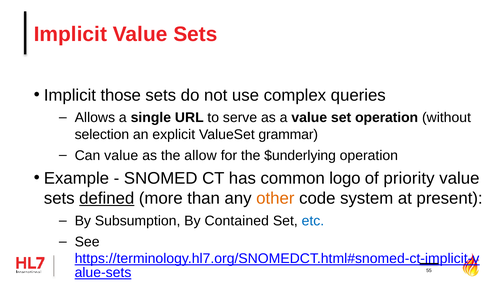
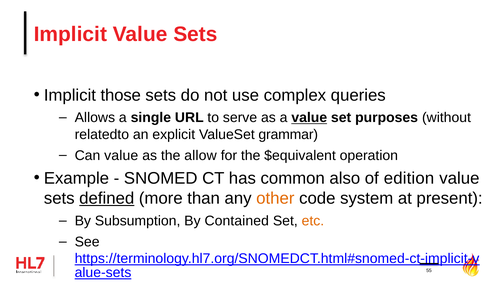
value at (309, 118) underline: none -> present
set operation: operation -> purposes
selection: selection -> relatedto
$underlying: $underlying -> $equivalent
logo: logo -> also
priority: priority -> edition
etc colour: blue -> orange
